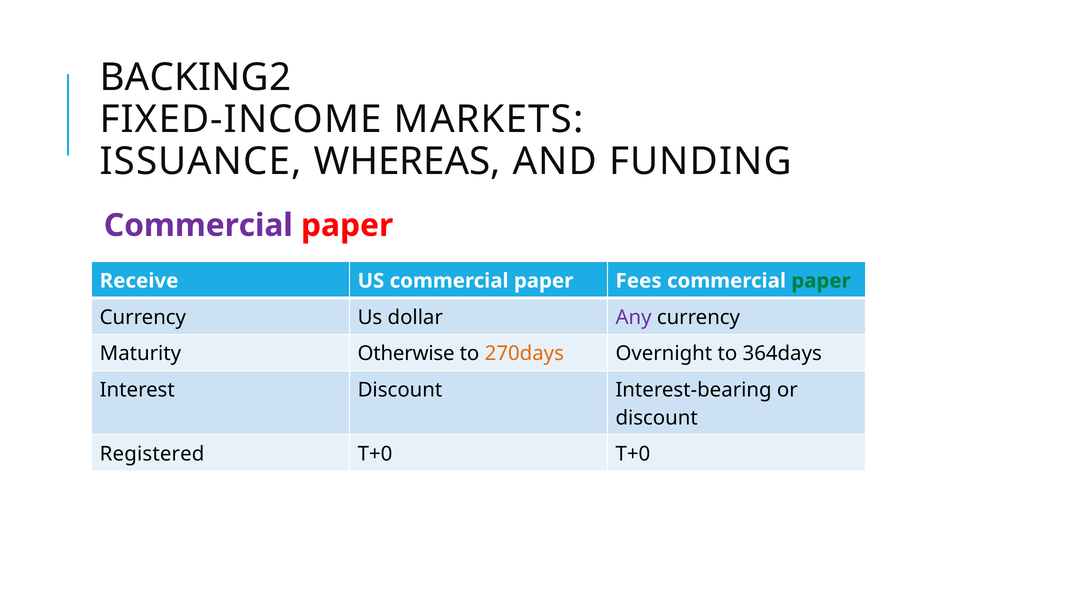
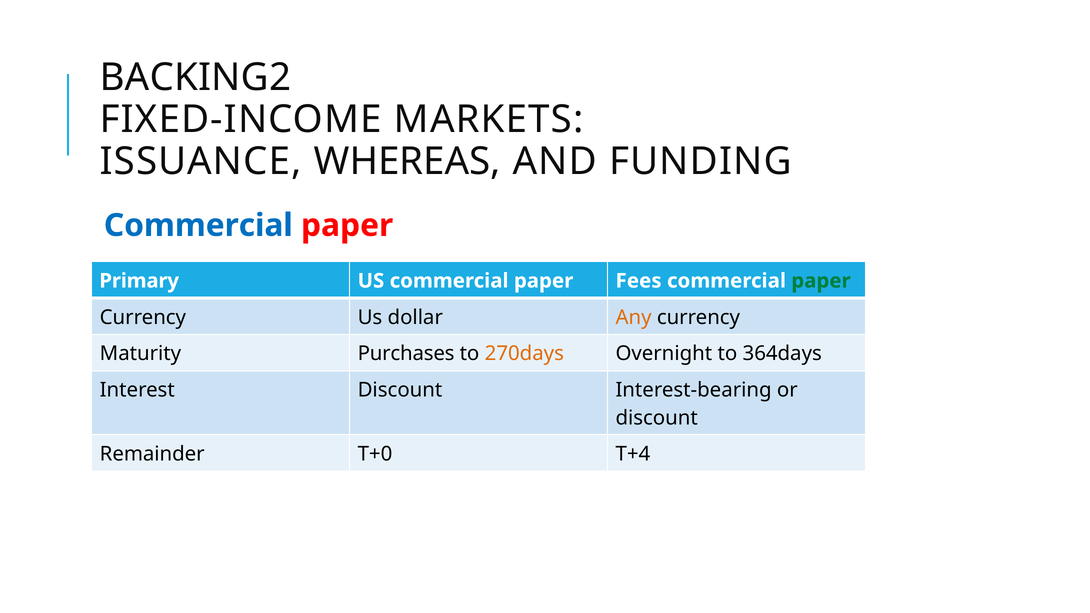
Commercial at (198, 225) colour: purple -> blue
Receive: Receive -> Primary
Any colour: purple -> orange
Otherwise: Otherwise -> Purchases
Registered: Registered -> Remainder
T+0 T+0: T+0 -> T+4
